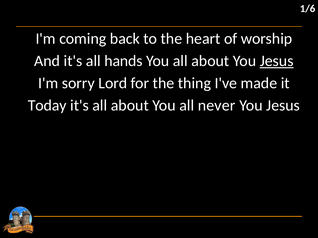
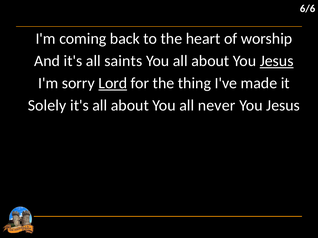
1/6: 1/6 -> 6/6
hands: hands -> saints
Lord underline: none -> present
Today: Today -> Solely
